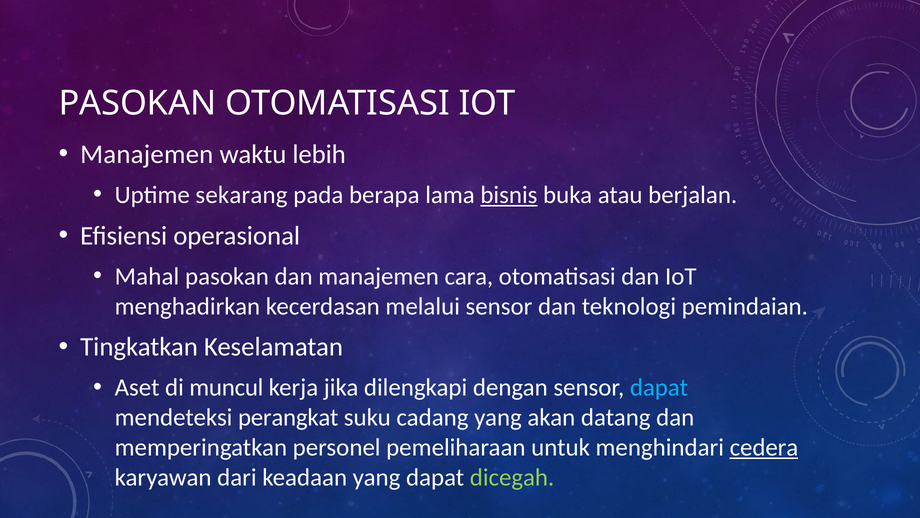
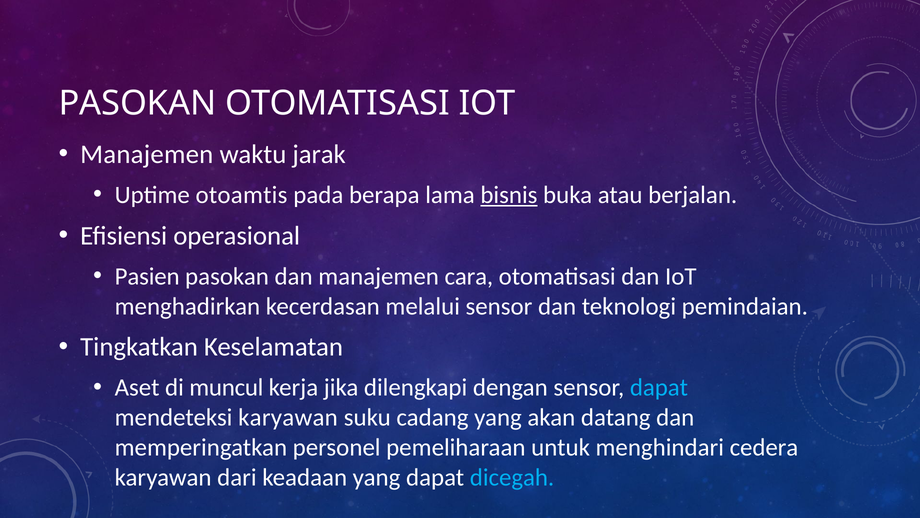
lebih: lebih -> jarak
sekarang: sekarang -> otoamtis
Mahal: Mahal -> Pasien
mendeteksi perangkat: perangkat -> karyawan
cedera underline: present -> none
dicegah colour: light green -> light blue
